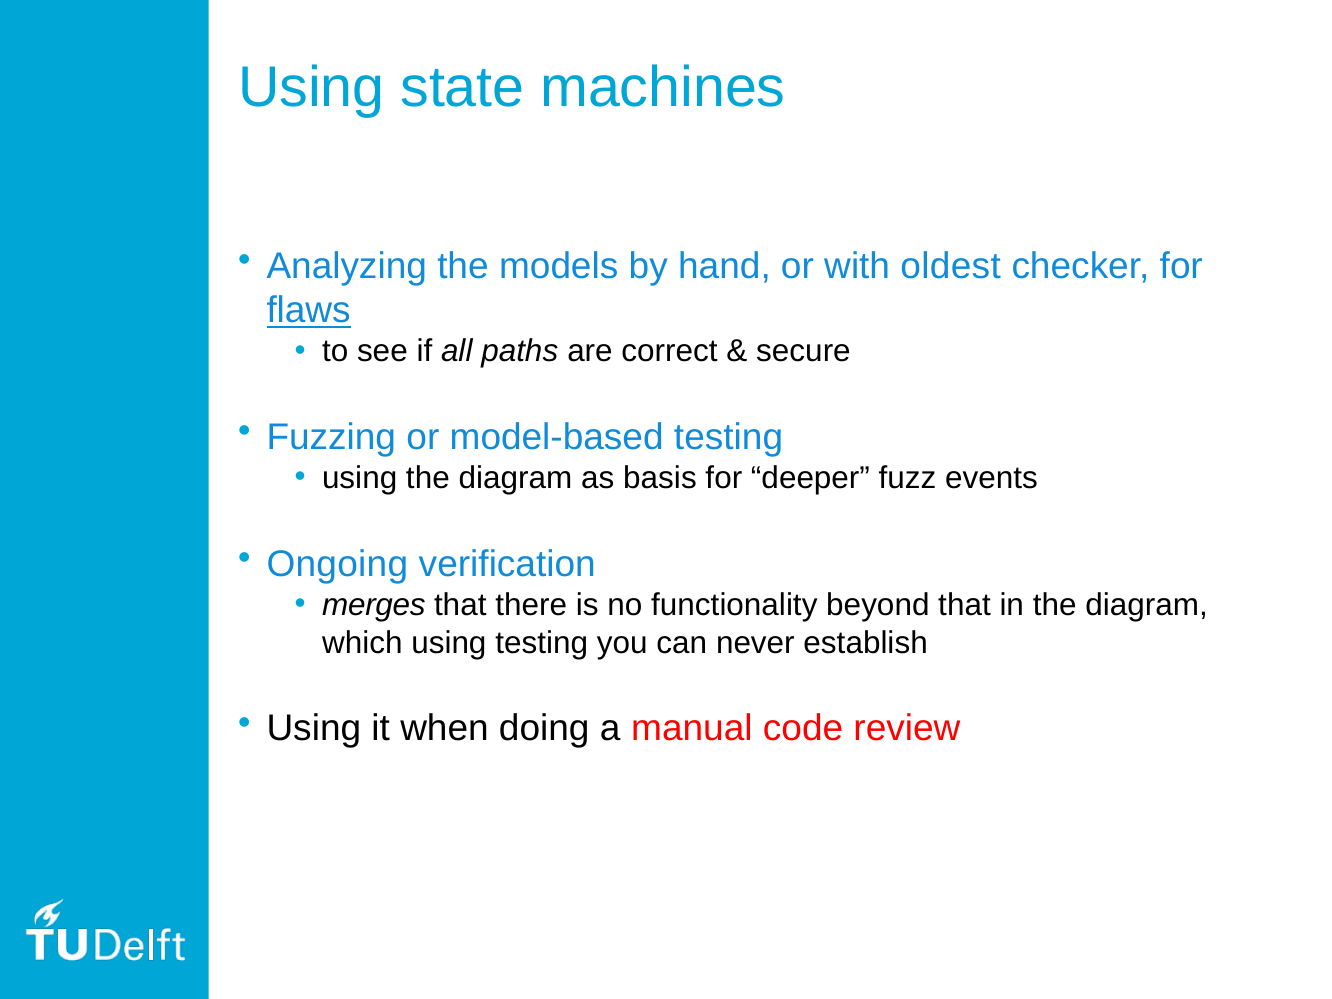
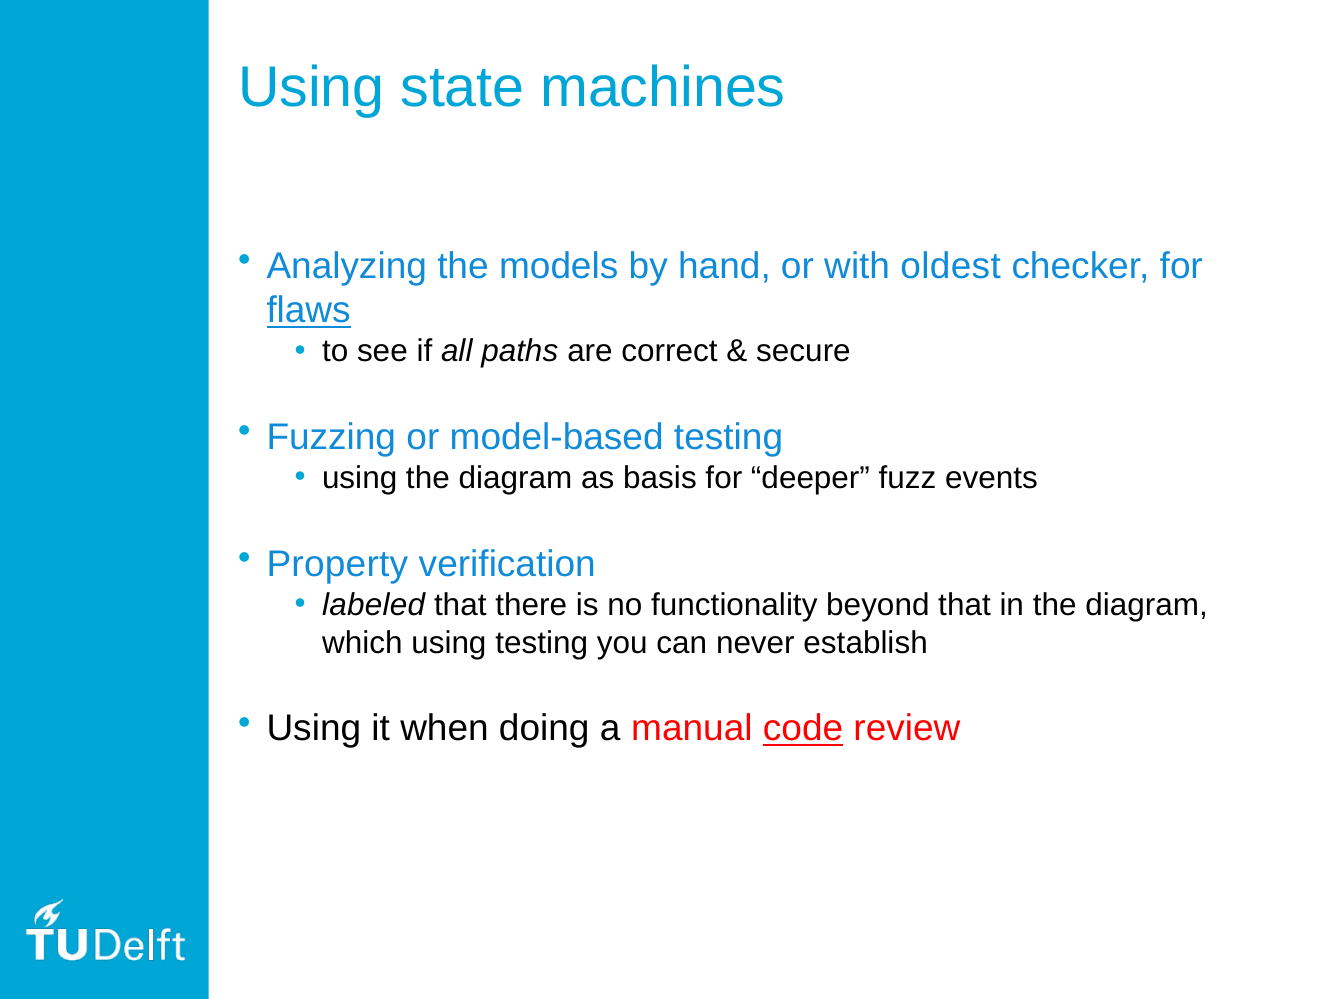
Ongoing: Ongoing -> Property
merges: merges -> labeled
code underline: none -> present
